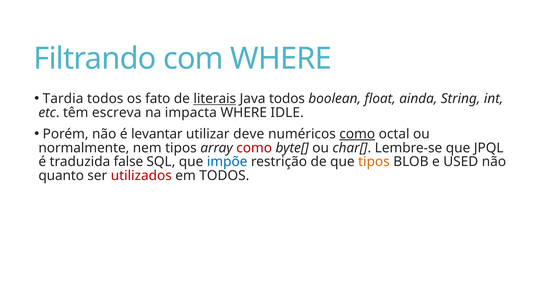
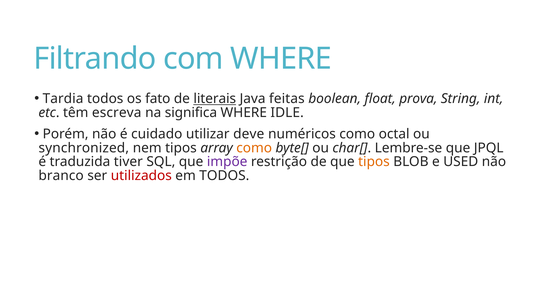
Java todos: todos -> feitas
ainda: ainda -> prova
impacta: impacta -> significa
levantar: levantar -> cuidado
como at (357, 134) underline: present -> none
normalmente: normalmente -> synchronized
como at (254, 148) colour: red -> orange
false: false -> tiver
impõe colour: blue -> purple
quanto: quanto -> branco
